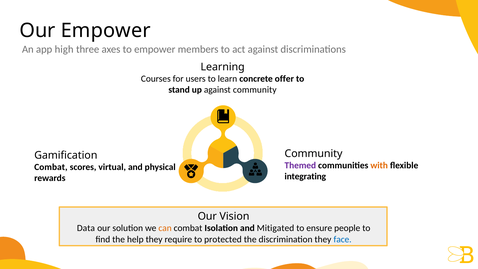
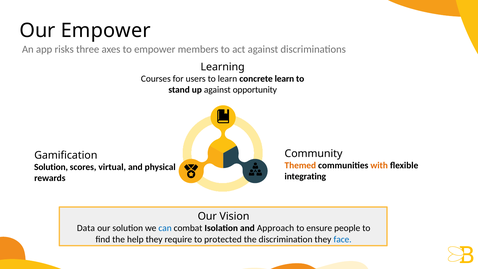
high: high -> risks
concrete offer: offer -> learn
against community: community -> opportunity
Themed colour: purple -> orange
Combat at (51, 167): Combat -> Solution
can colour: orange -> blue
Mitigated: Mitigated -> Approach
